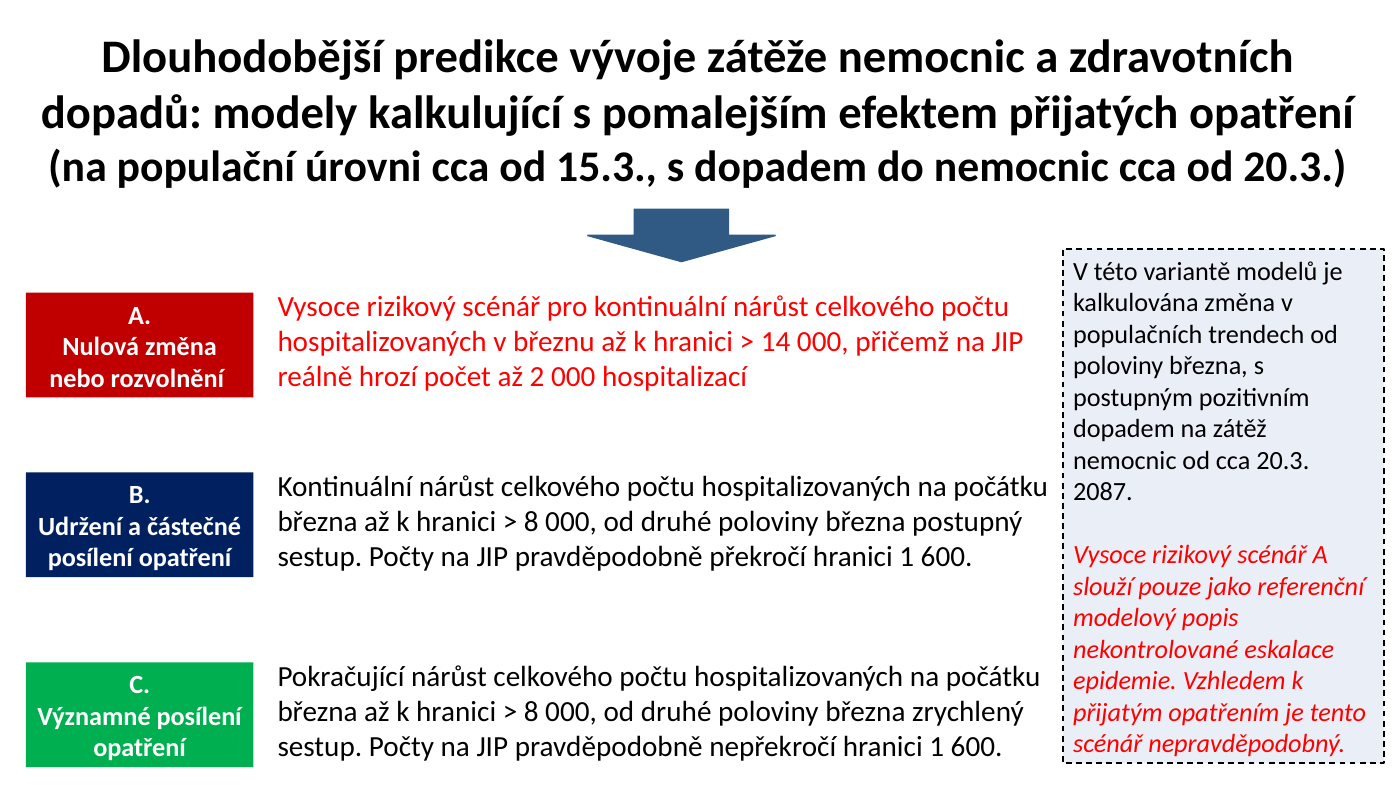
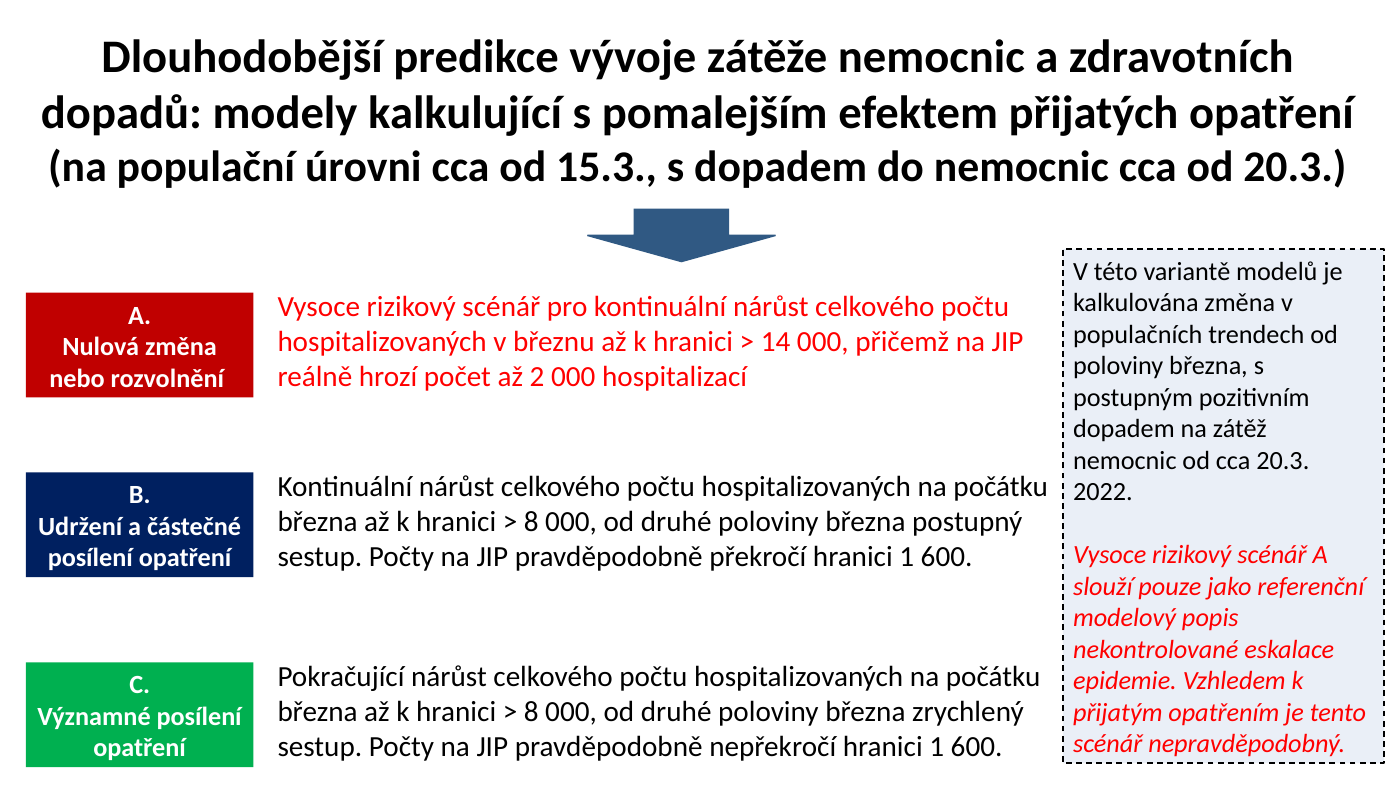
2087: 2087 -> 2022
